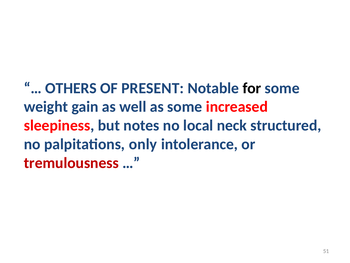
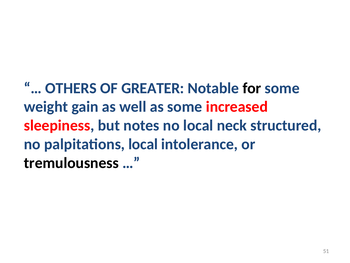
PRESENT: PRESENT -> GREATER
palpitations only: only -> local
tremulousness colour: red -> black
